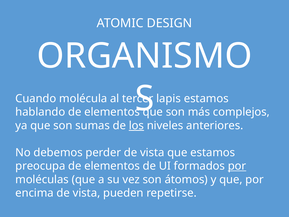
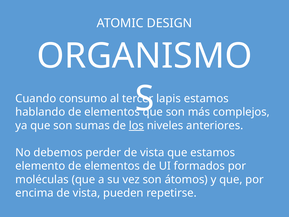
molécula: molécula -> consumo
preocupa: preocupa -> elemento
por at (237, 166) underline: present -> none
